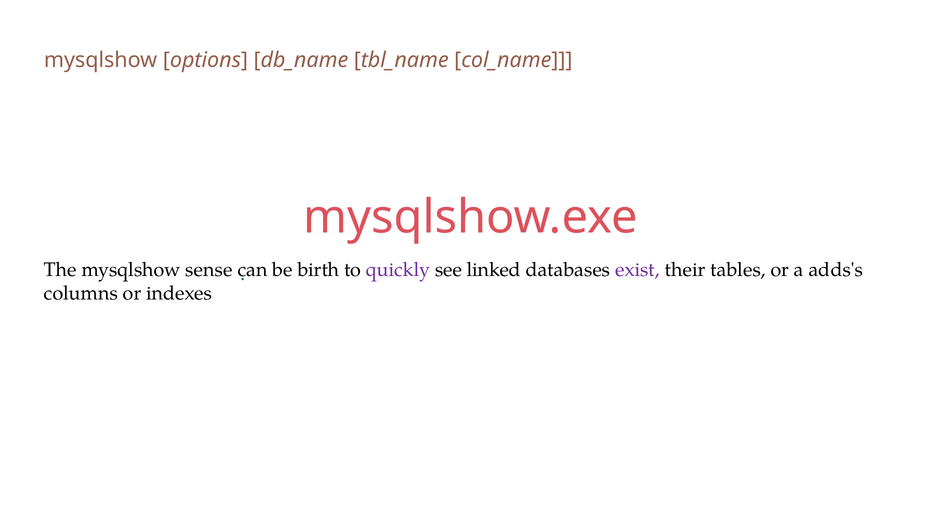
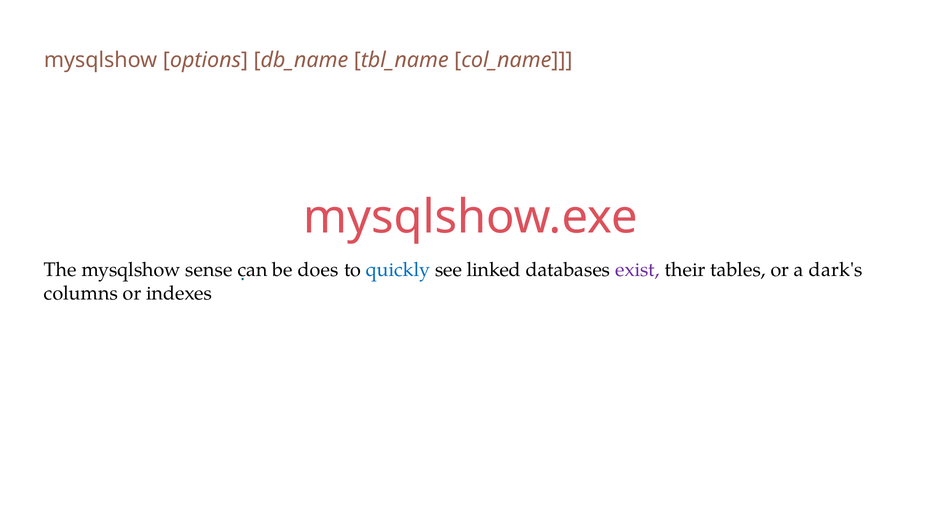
birth: birth -> does
quickly colour: purple -> blue
adds's: adds's -> dark's
